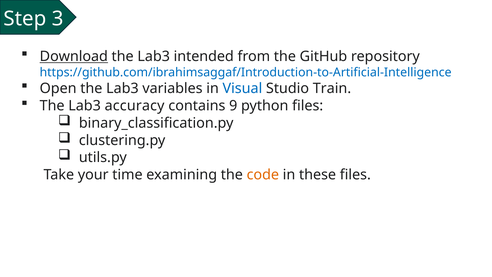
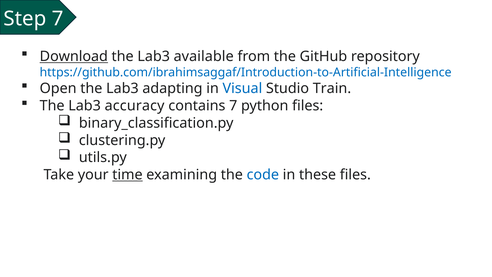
Step 3: 3 -> 7
intended: intended -> available
variables: variables -> adapting
contains 9: 9 -> 7
time underline: none -> present
code colour: orange -> blue
